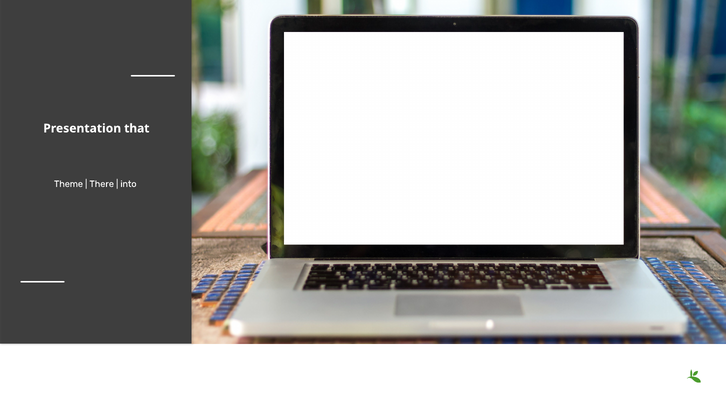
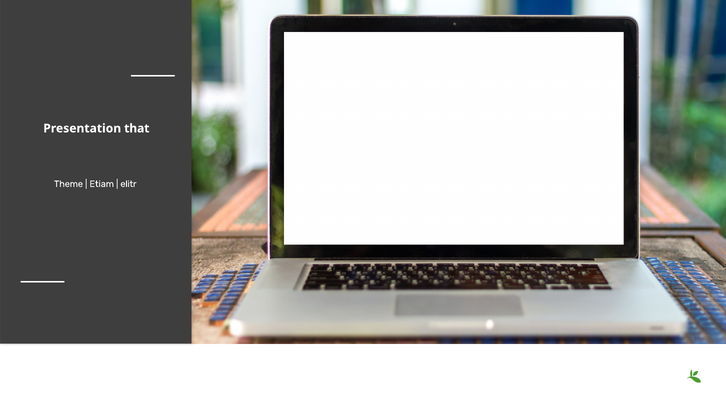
There: There -> Etiam
into: into -> elitr
